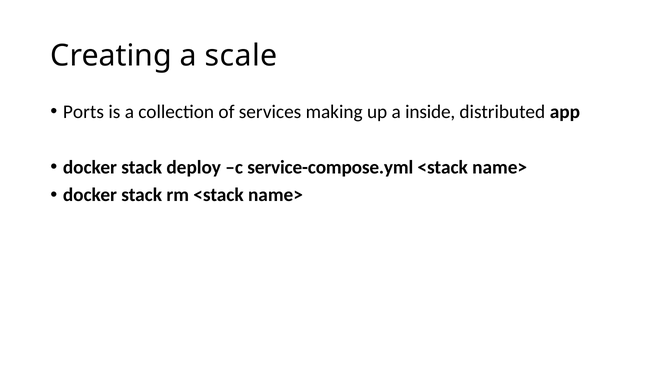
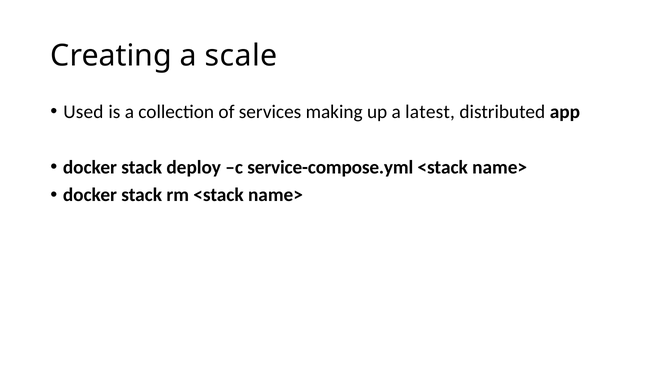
Ports: Ports -> Used
inside: inside -> latest
